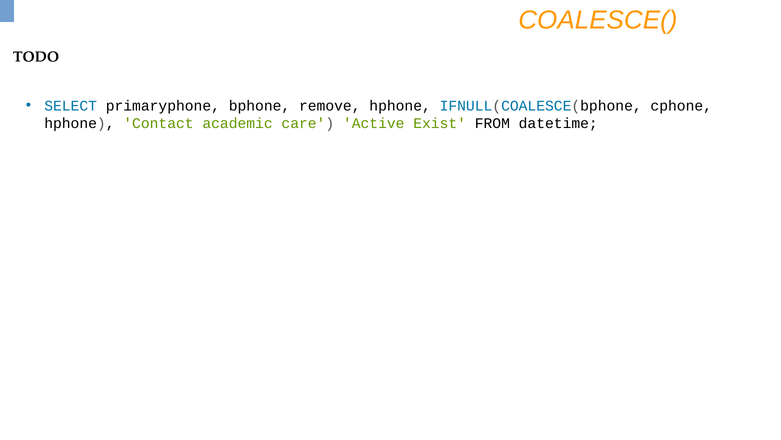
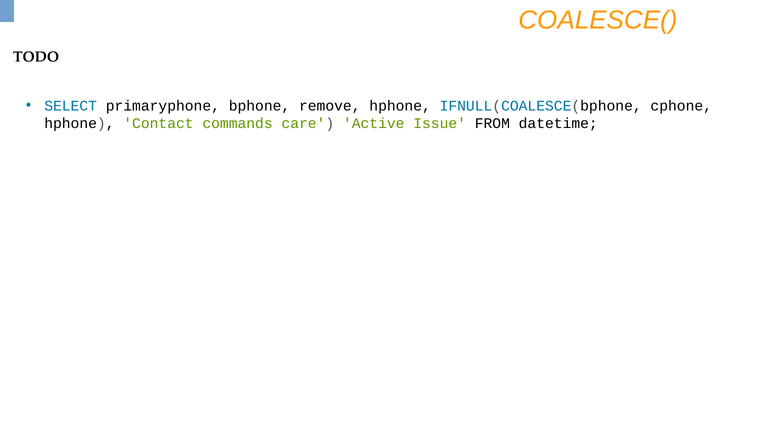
academic: academic -> commands
Exist: Exist -> Issue
